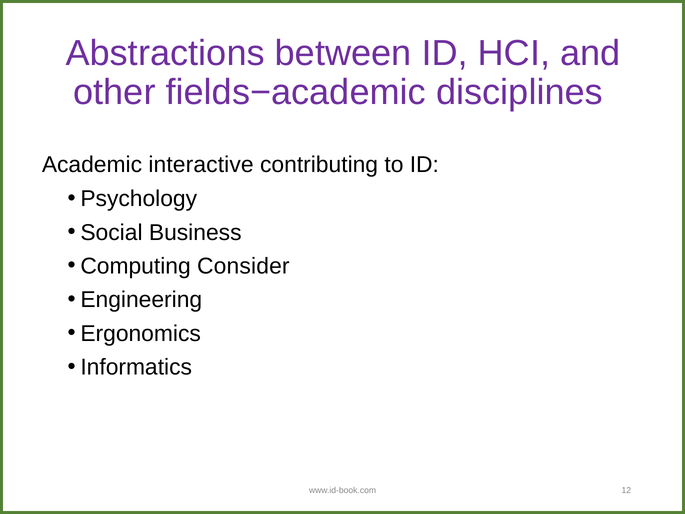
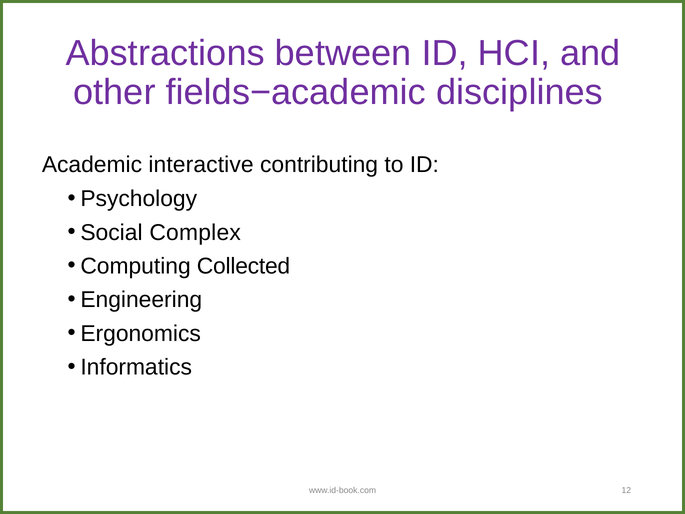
Business: Business -> Complex
Consider: Consider -> Collected
